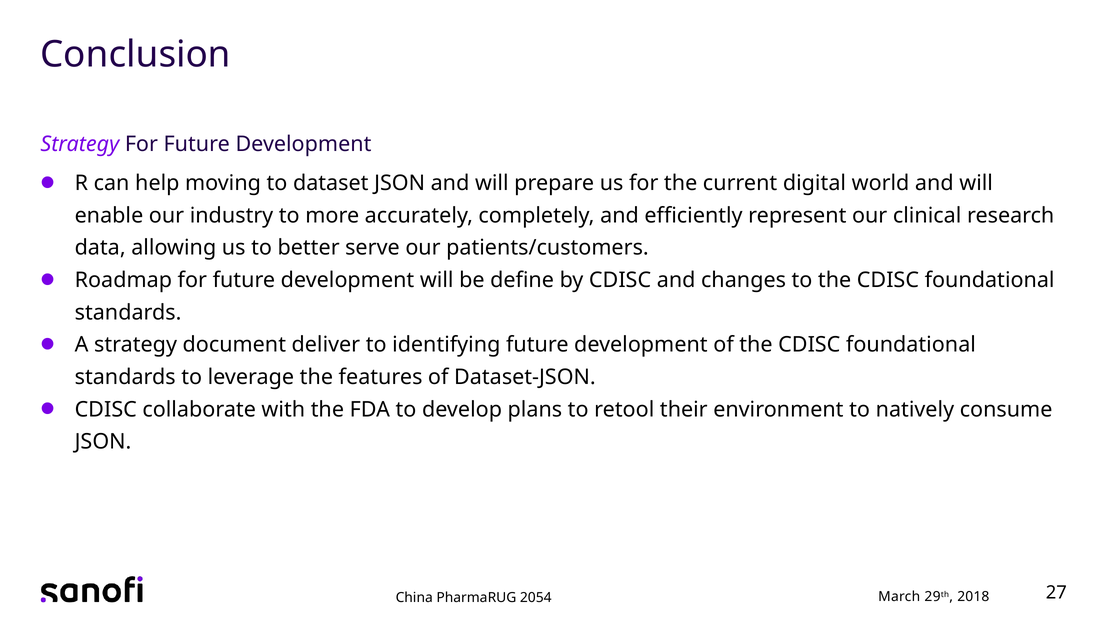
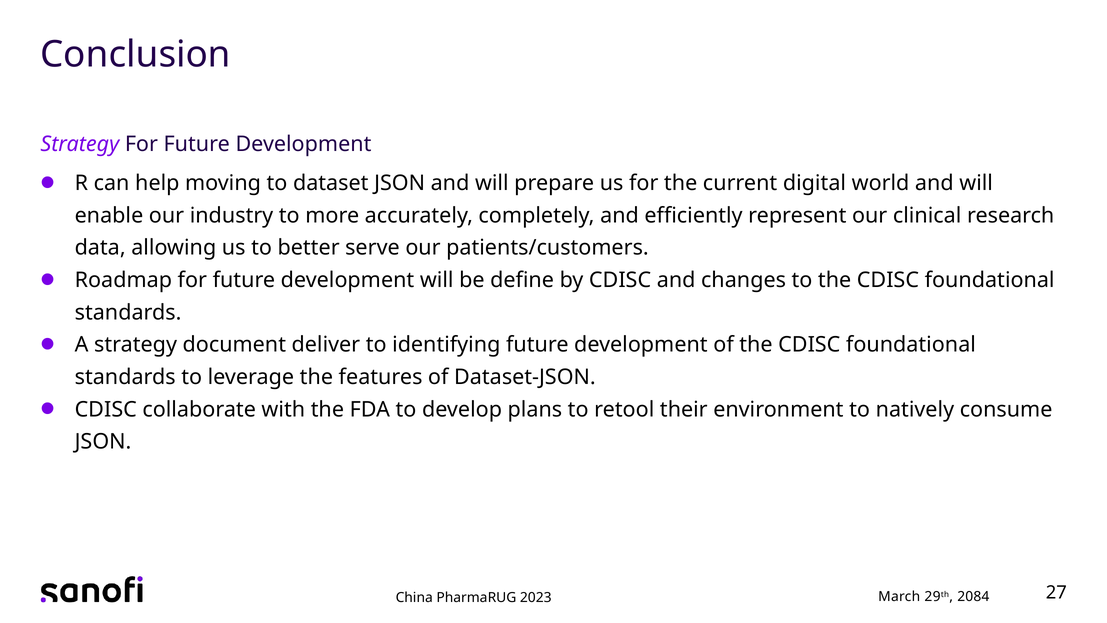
2018: 2018 -> 2084
2054: 2054 -> 2023
